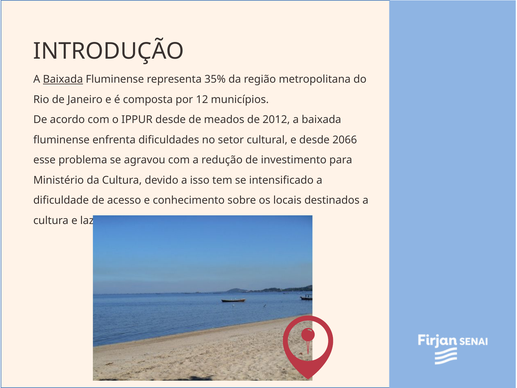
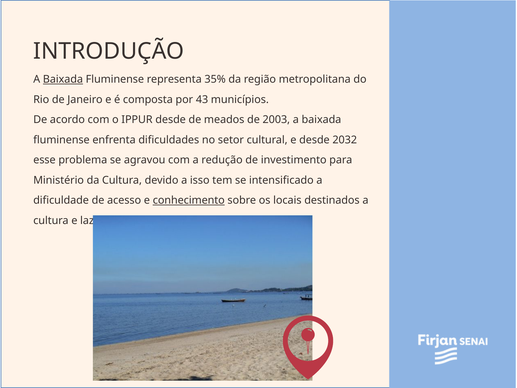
12: 12 -> 43
2012: 2012 -> 2003
2066: 2066 -> 2032
conhecimento underline: none -> present
